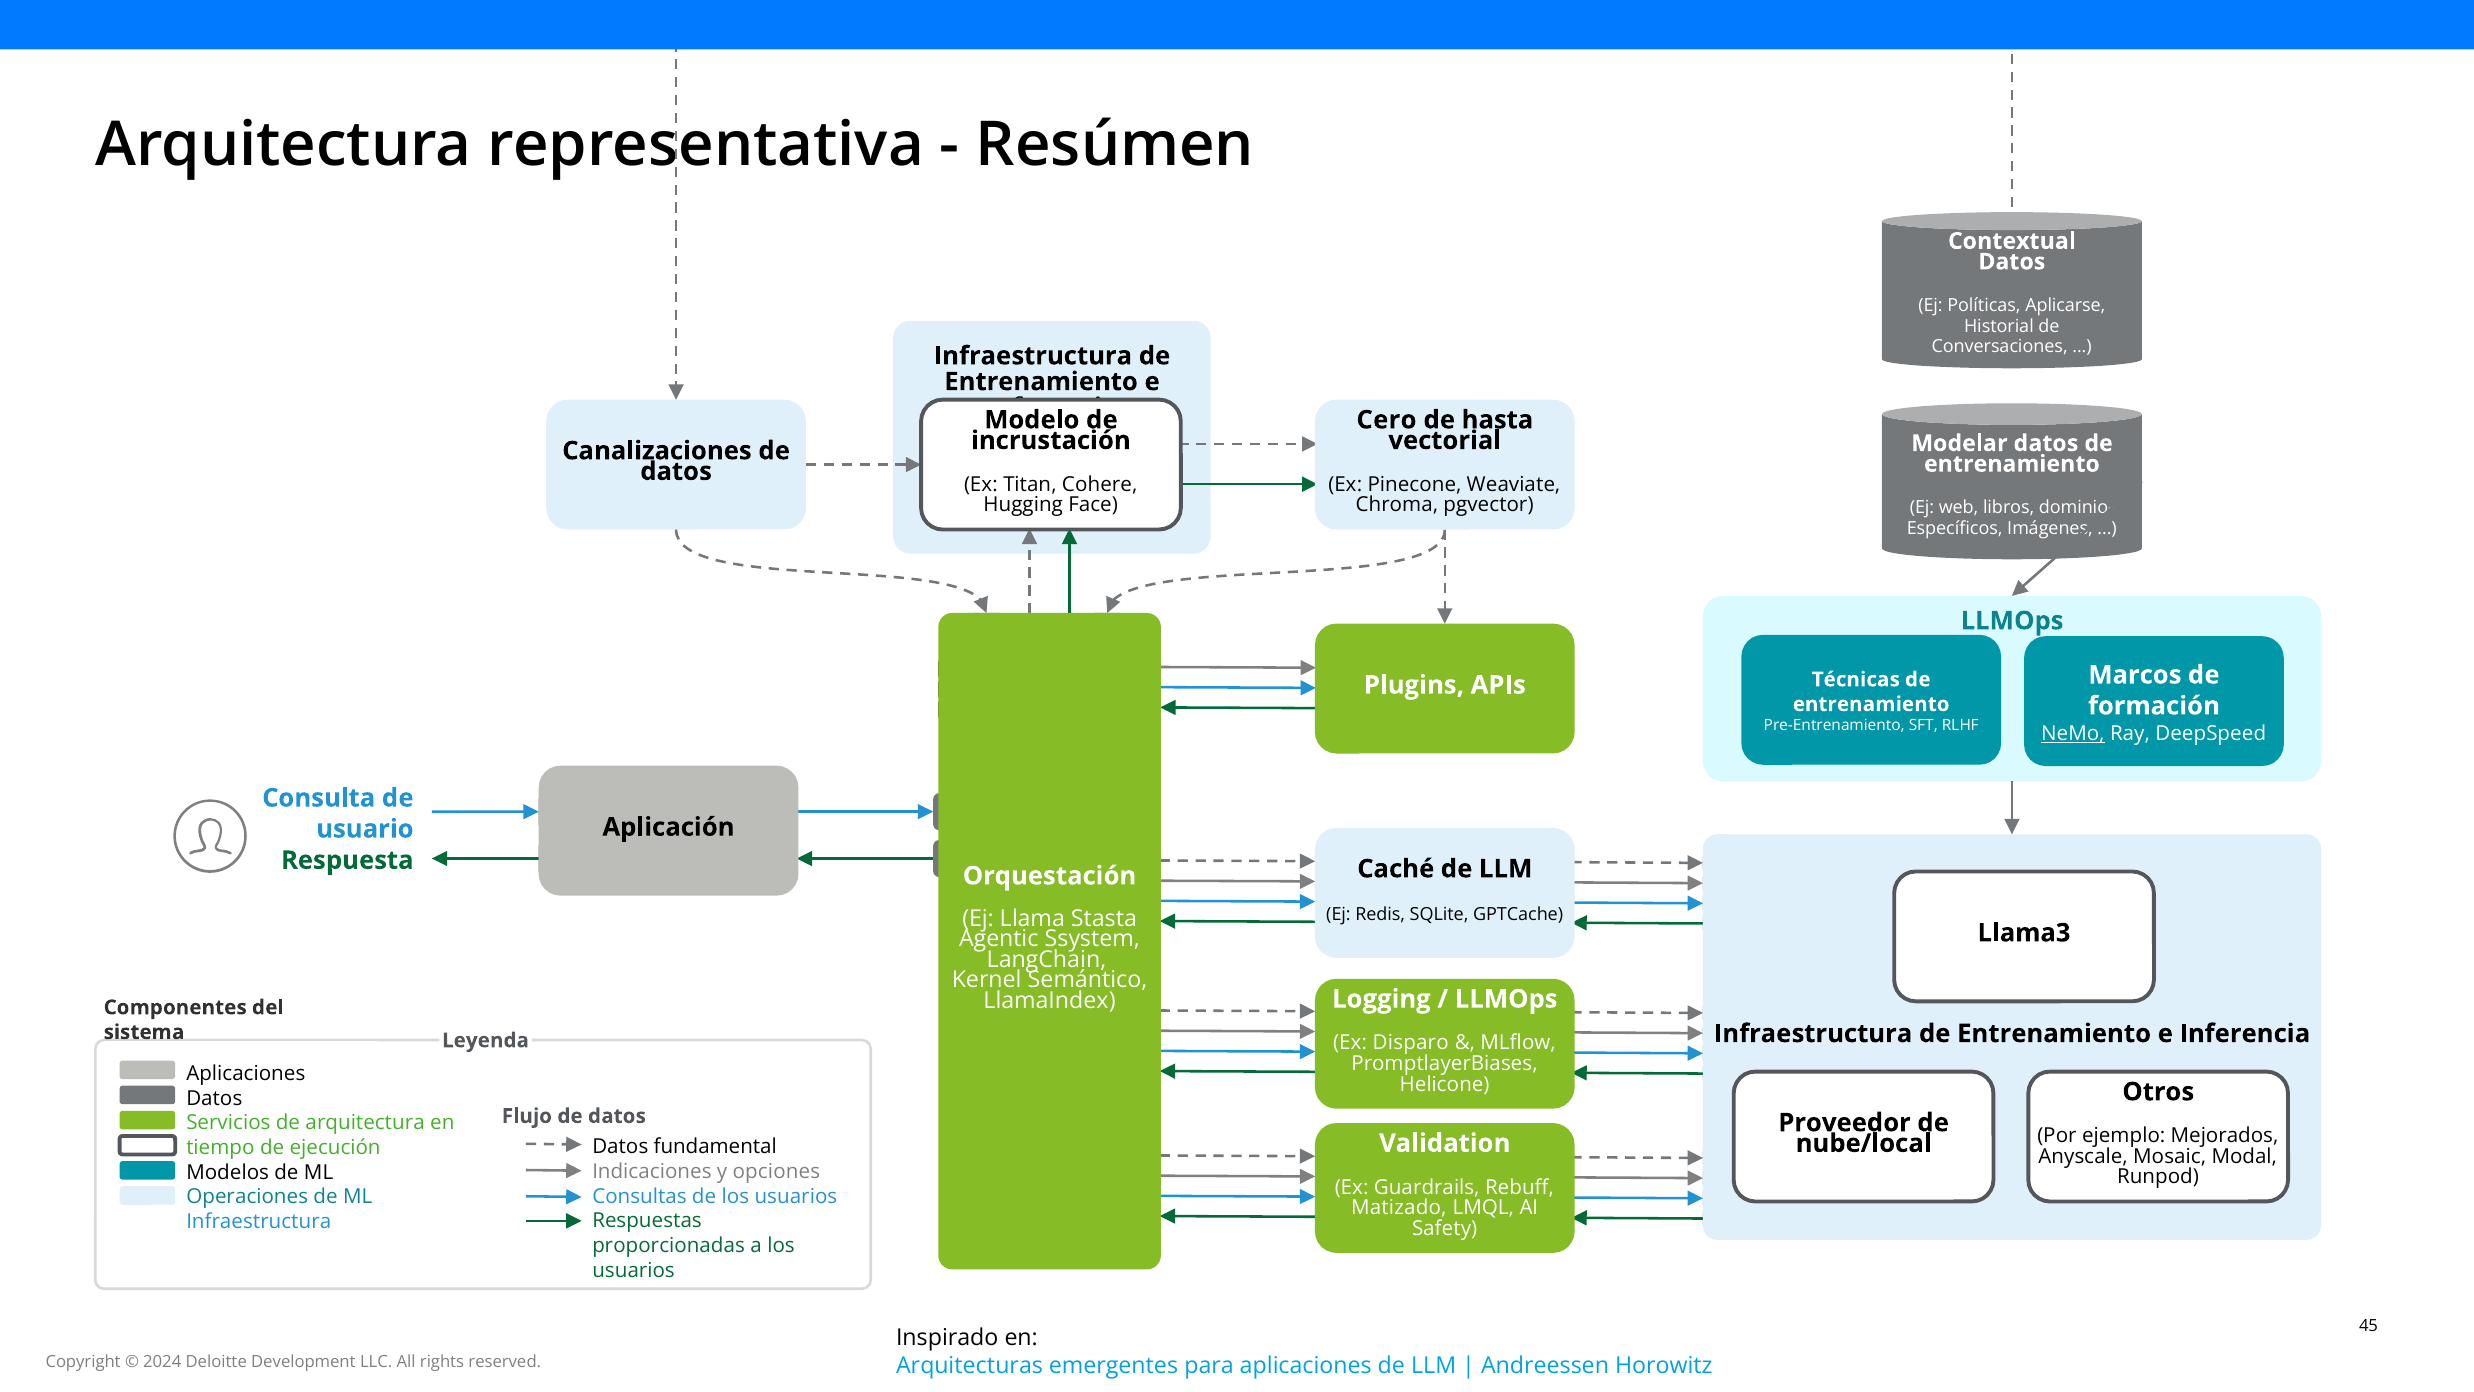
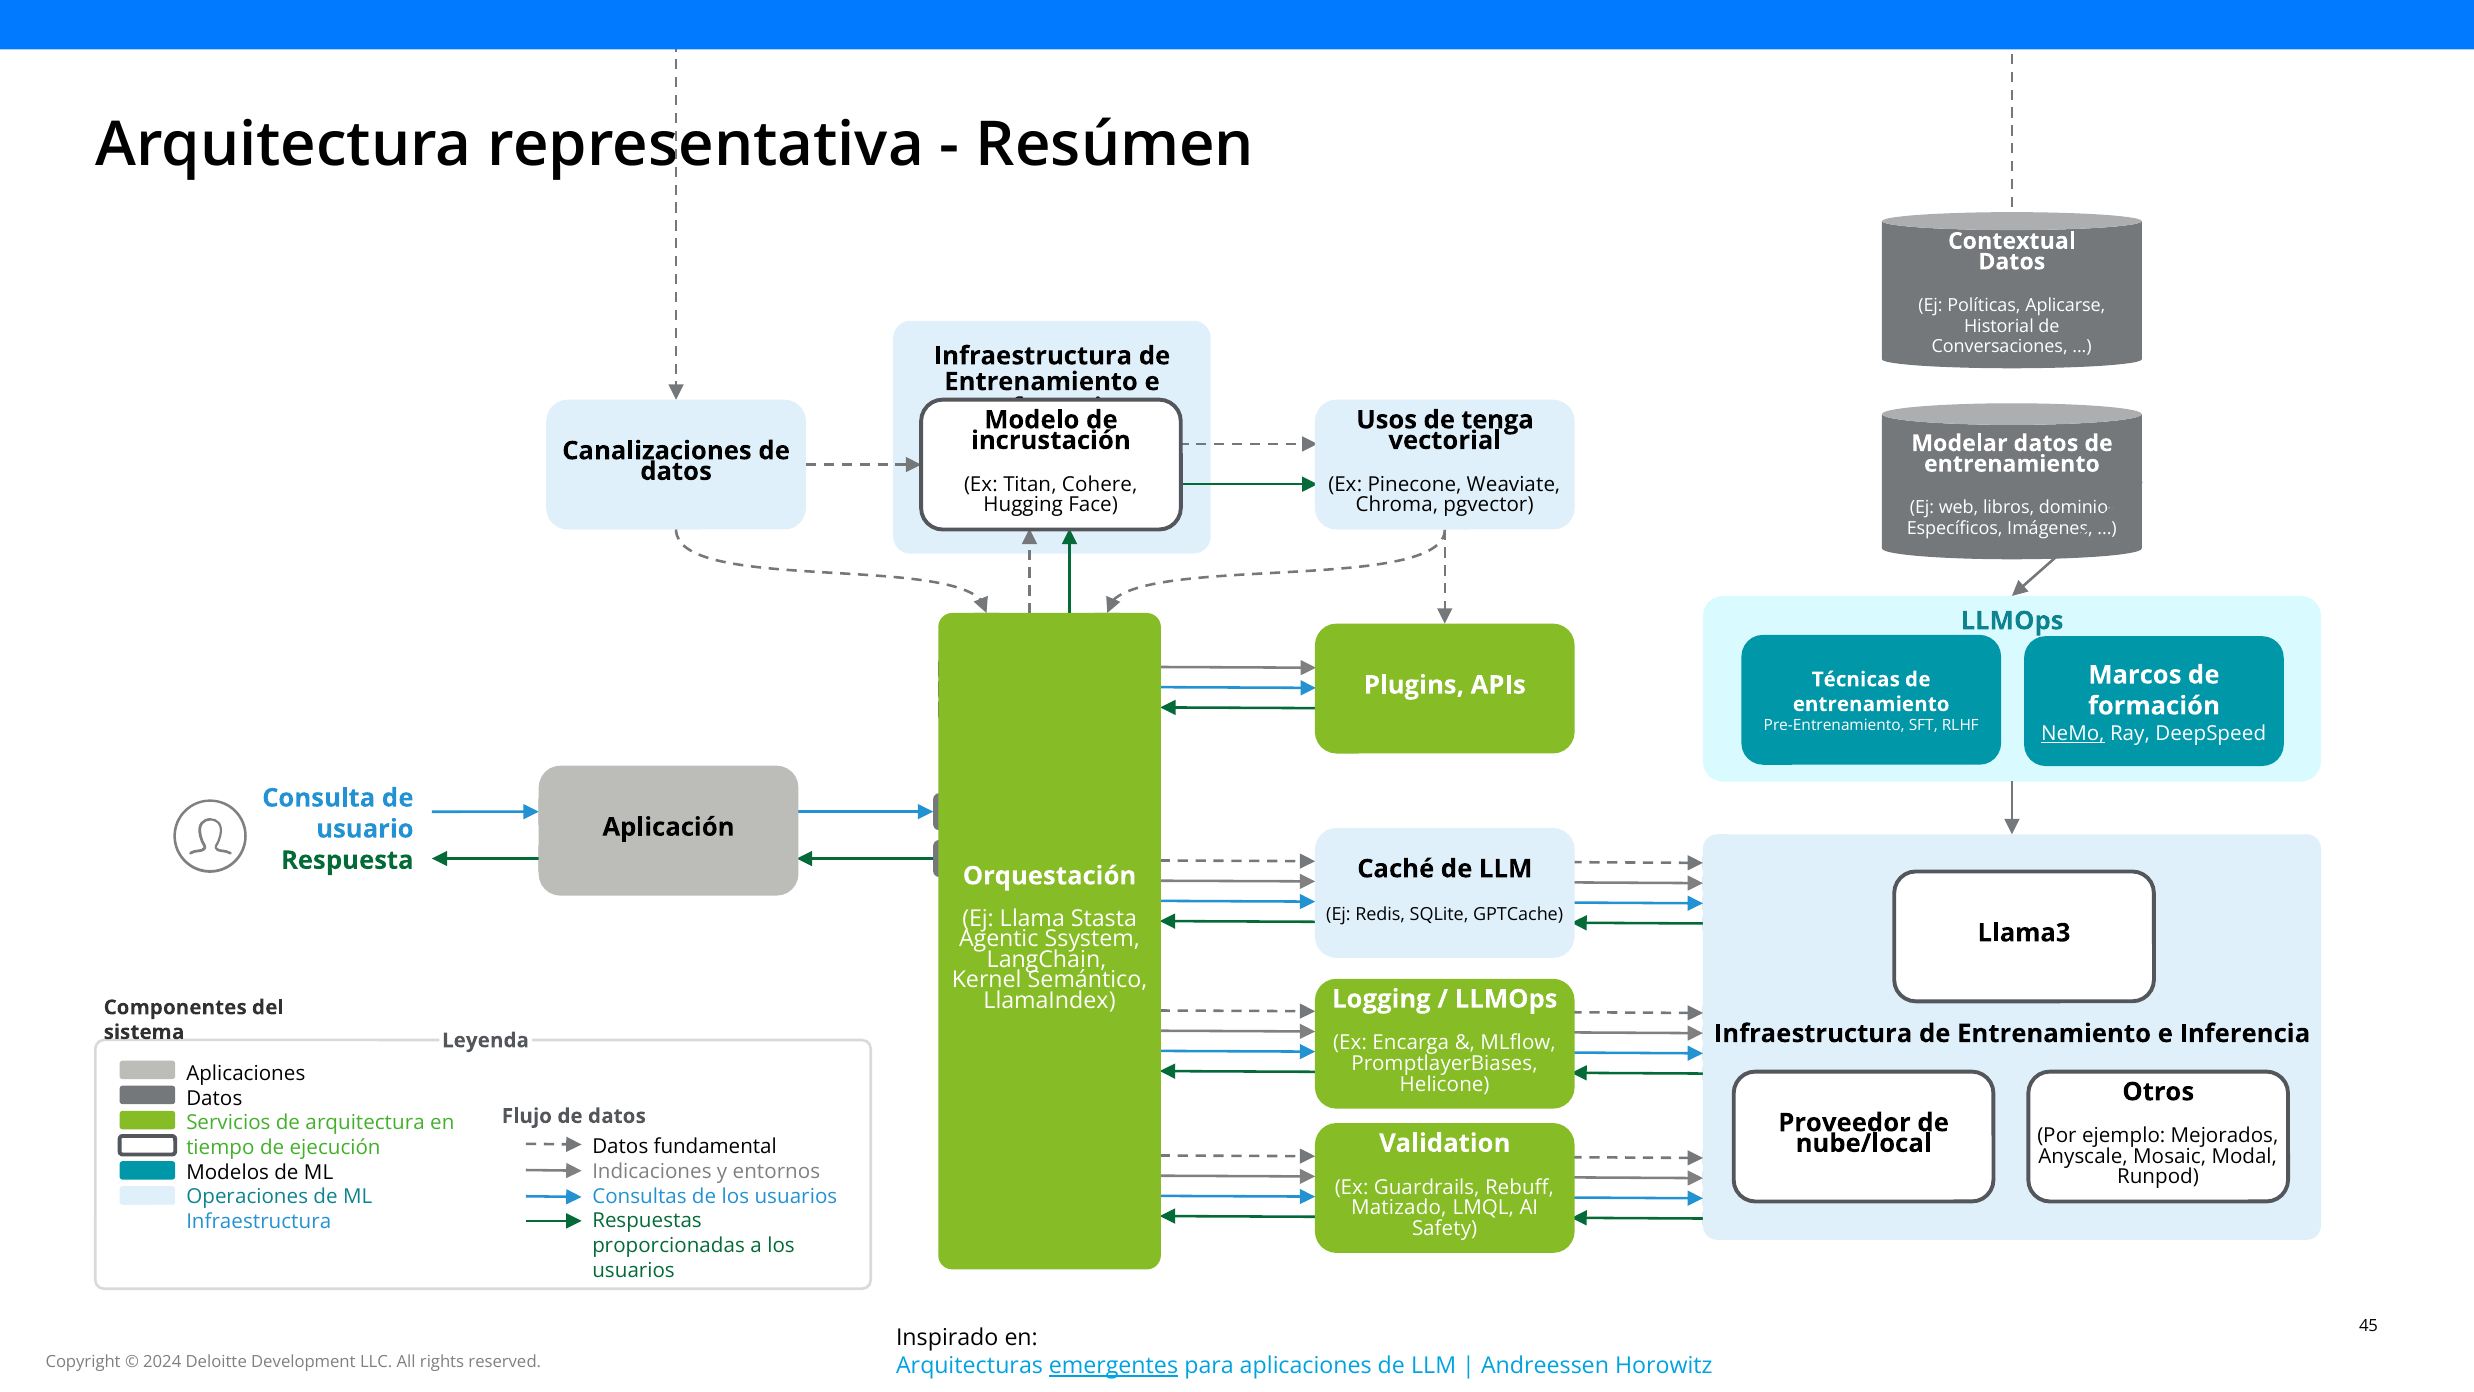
Cero: Cero -> Usos
hasta: hasta -> tenga
Disparo: Disparo -> Encarga
opciones: opciones -> entornos
emergentes underline: none -> present
